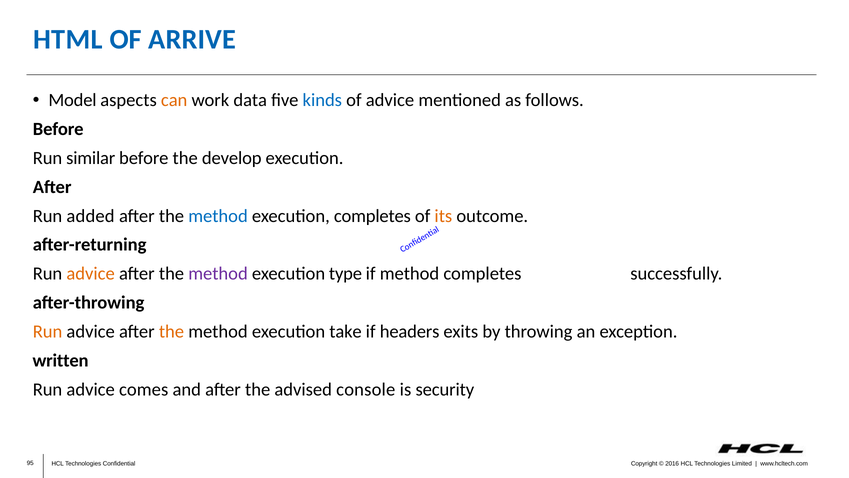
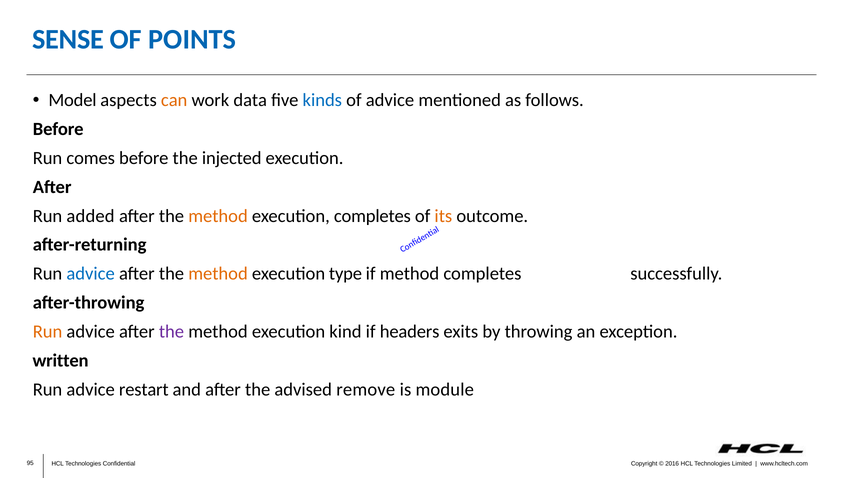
HTML: HTML -> SENSE
ARRIVE: ARRIVE -> POINTS
similar: similar -> comes
develop: develop -> injected
method at (218, 216) colour: blue -> orange
advice at (91, 274) colour: orange -> blue
method at (218, 274) colour: purple -> orange
the at (171, 331) colour: orange -> purple
take: take -> kind
comes: comes -> restart
console: console -> remove
security: security -> module
